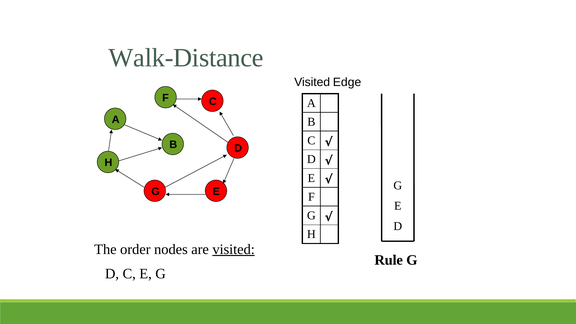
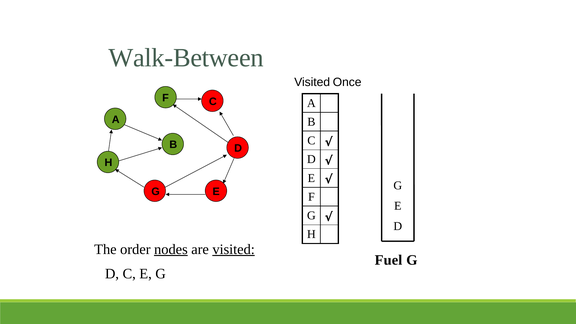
Walk-Distance: Walk-Distance -> Walk-Between
Edge: Edge -> Once
nodes underline: none -> present
Rule: Rule -> Fuel
